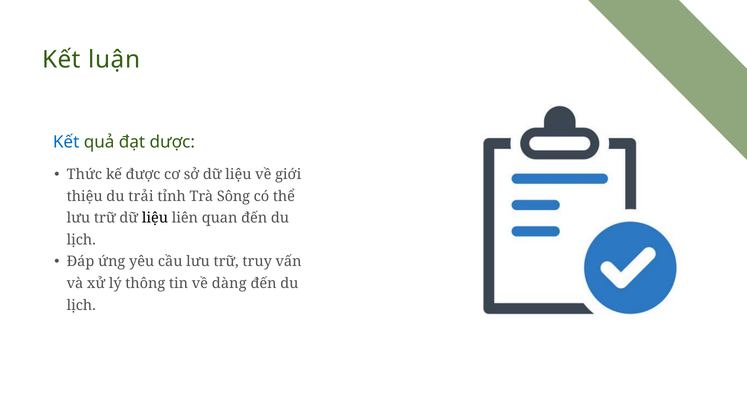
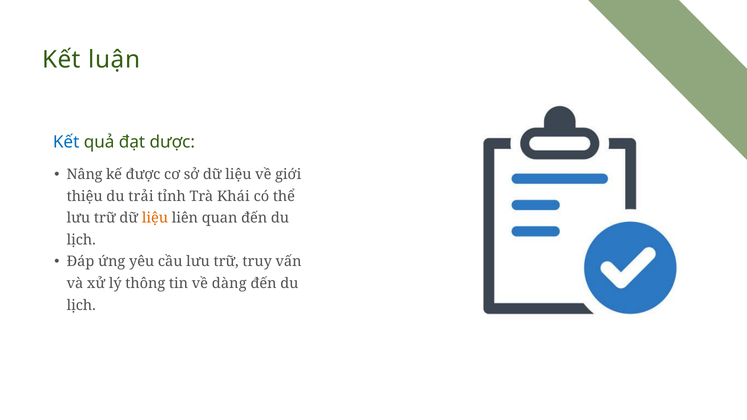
Thức: Thức -> Nâng
Sông: Sông -> Khái
liệu at (155, 218) colour: black -> orange
